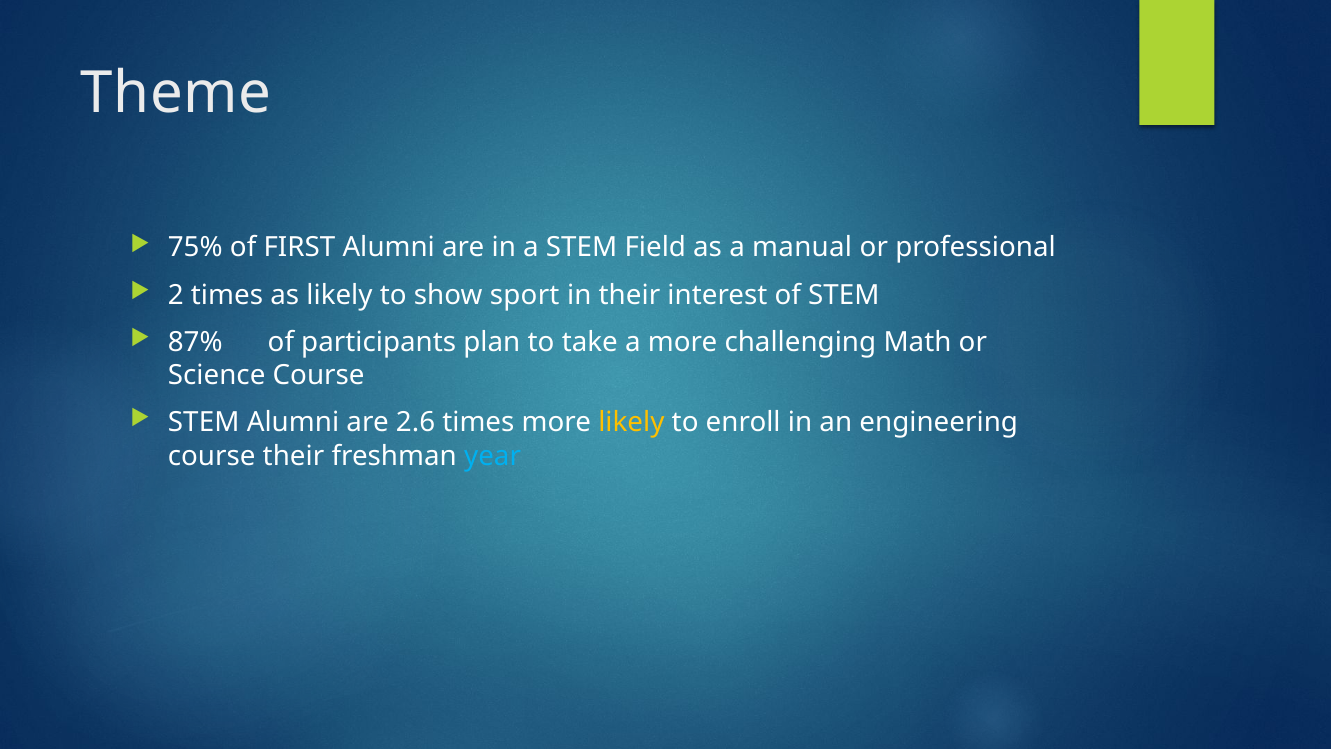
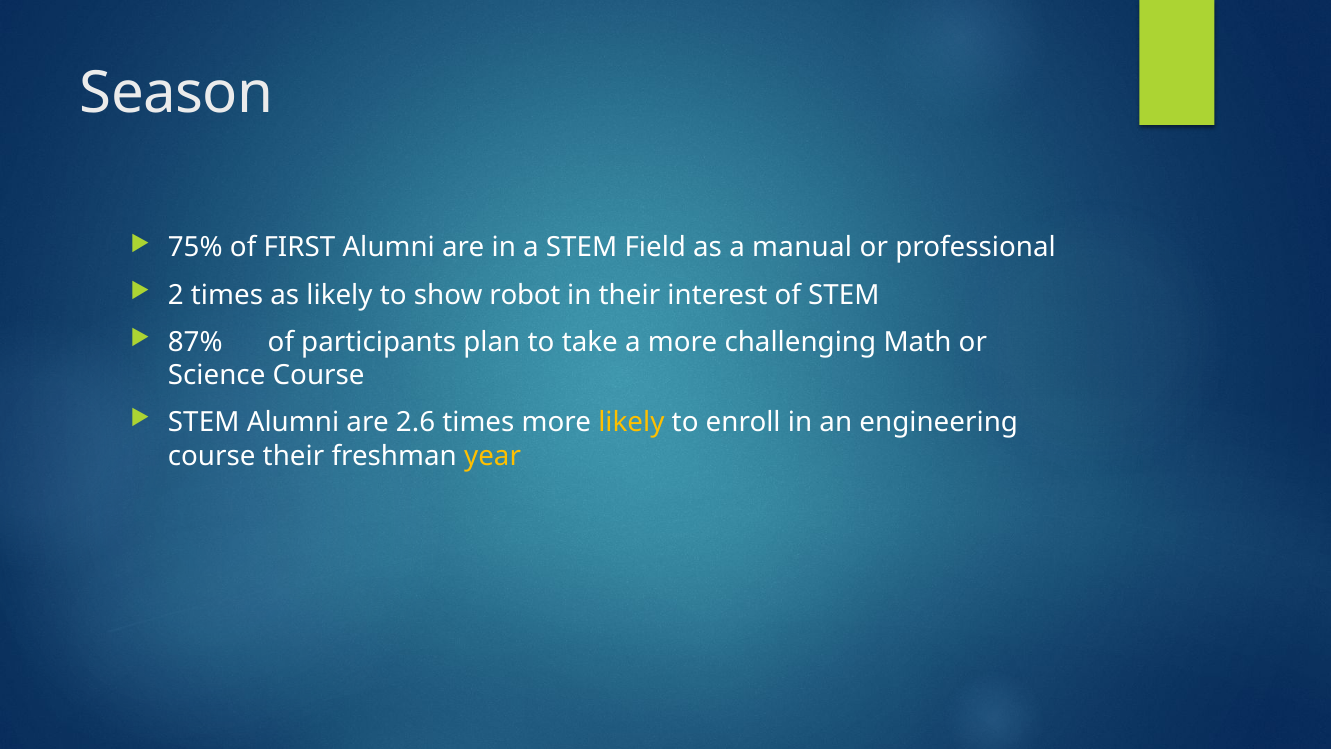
Theme: Theme -> Season
sport: sport -> robot
year colour: light blue -> yellow
